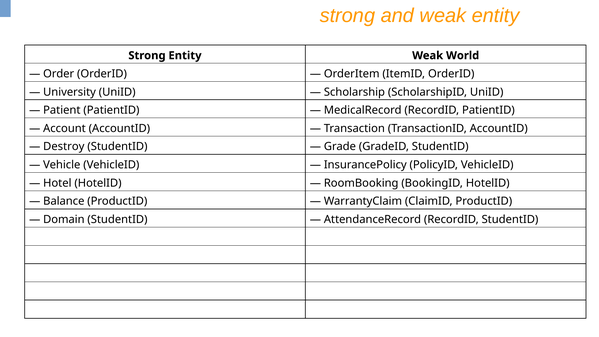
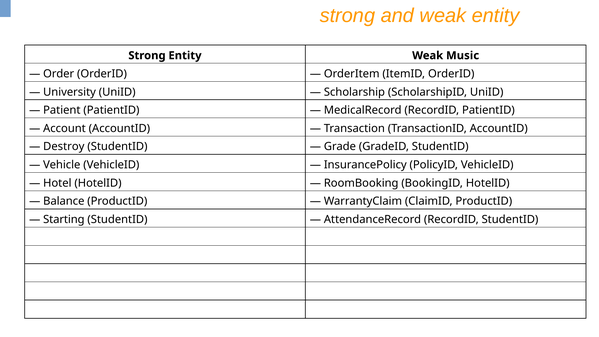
World: World -> Music
Domain: Domain -> Starting
